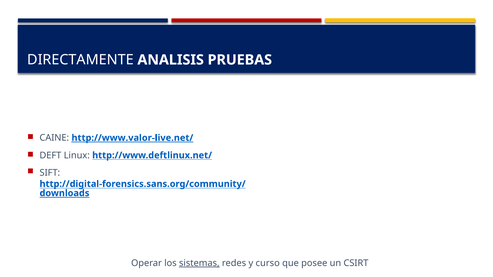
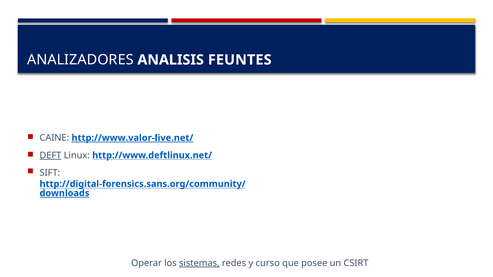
DIRECTAMENTE: DIRECTAMENTE -> ANALIZADORES
PRUEBAS: PRUEBAS -> FEUNTES
DEFT underline: none -> present
